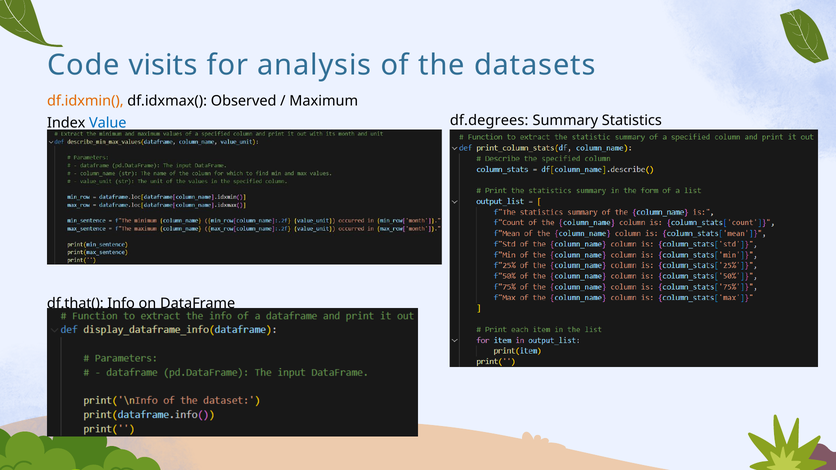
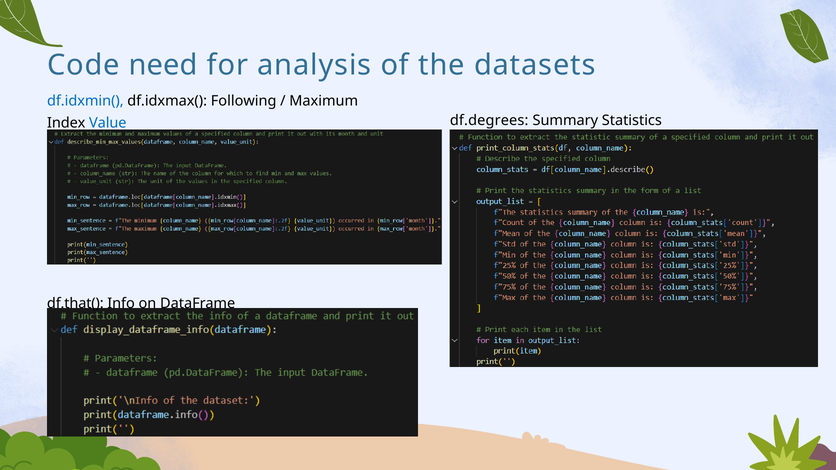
visits: visits -> need
df.idxmin( colour: orange -> blue
Observed: Observed -> Following
